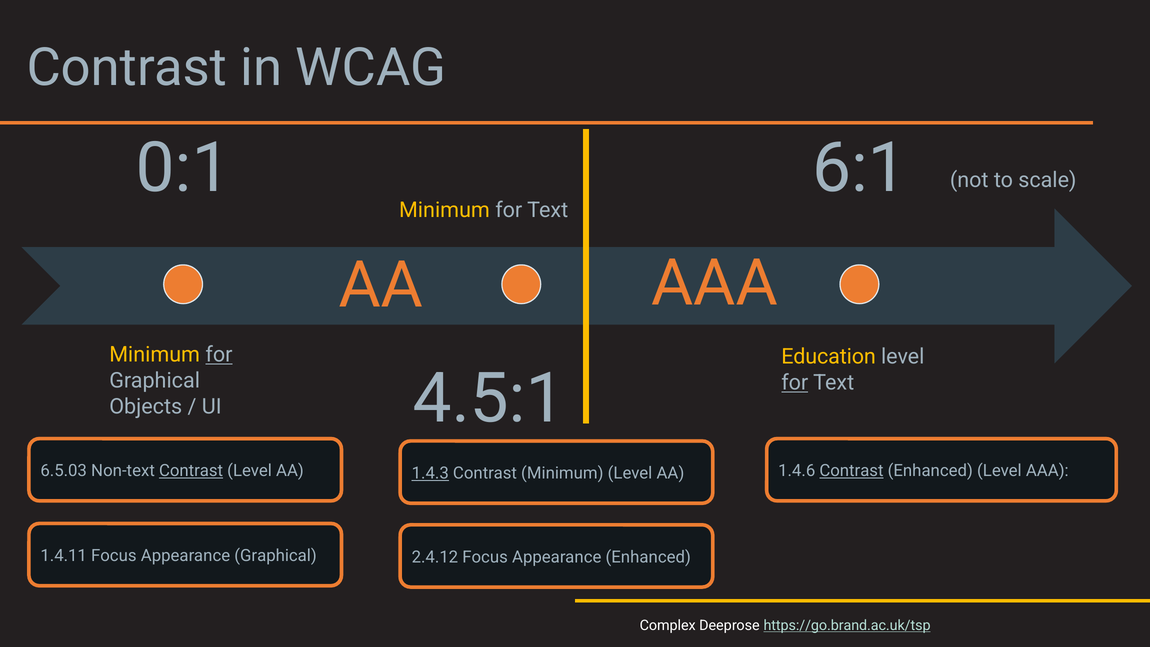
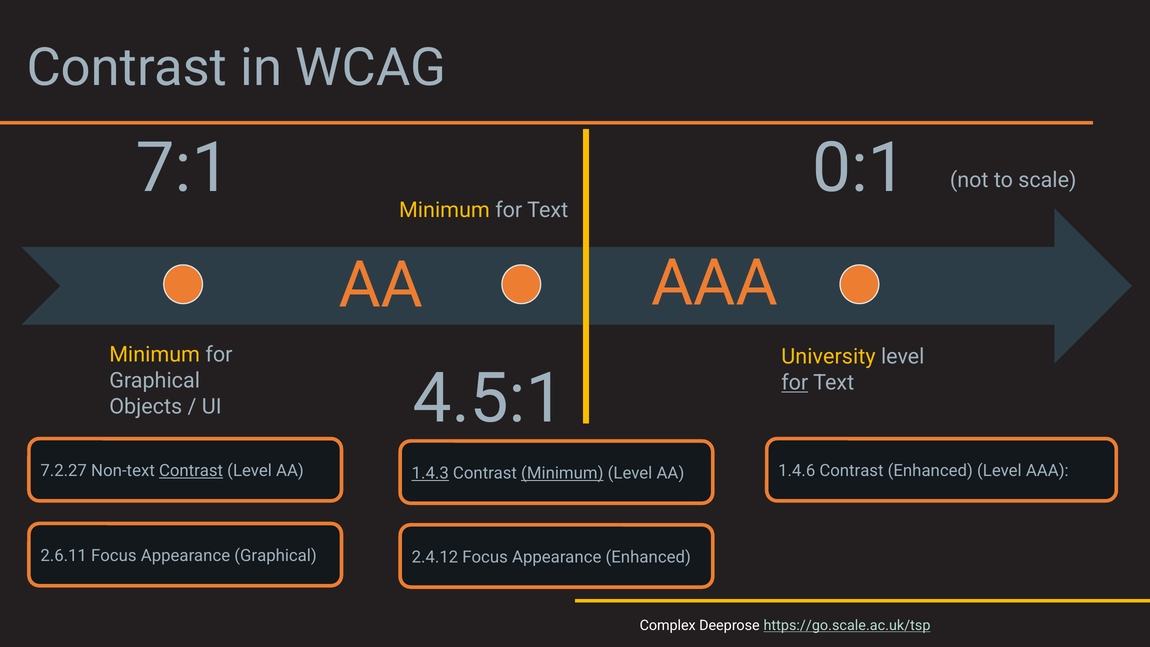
0:1: 0:1 -> 7:1
6:1: 6:1 -> 0:1
for at (219, 355) underline: present -> none
Education: Education -> University
6.5.03: 6.5.03 -> 7.2.27
Minimum at (562, 473) underline: none -> present
Contrast at (851, 471) underline: present -> none
1.4.11: 1.4.11 -> 2.6.11
https://go.brand.ac.uk/tsp: https://go.brand.ac.uk/tsp -> https://go.scale.ac.uk/tsp
